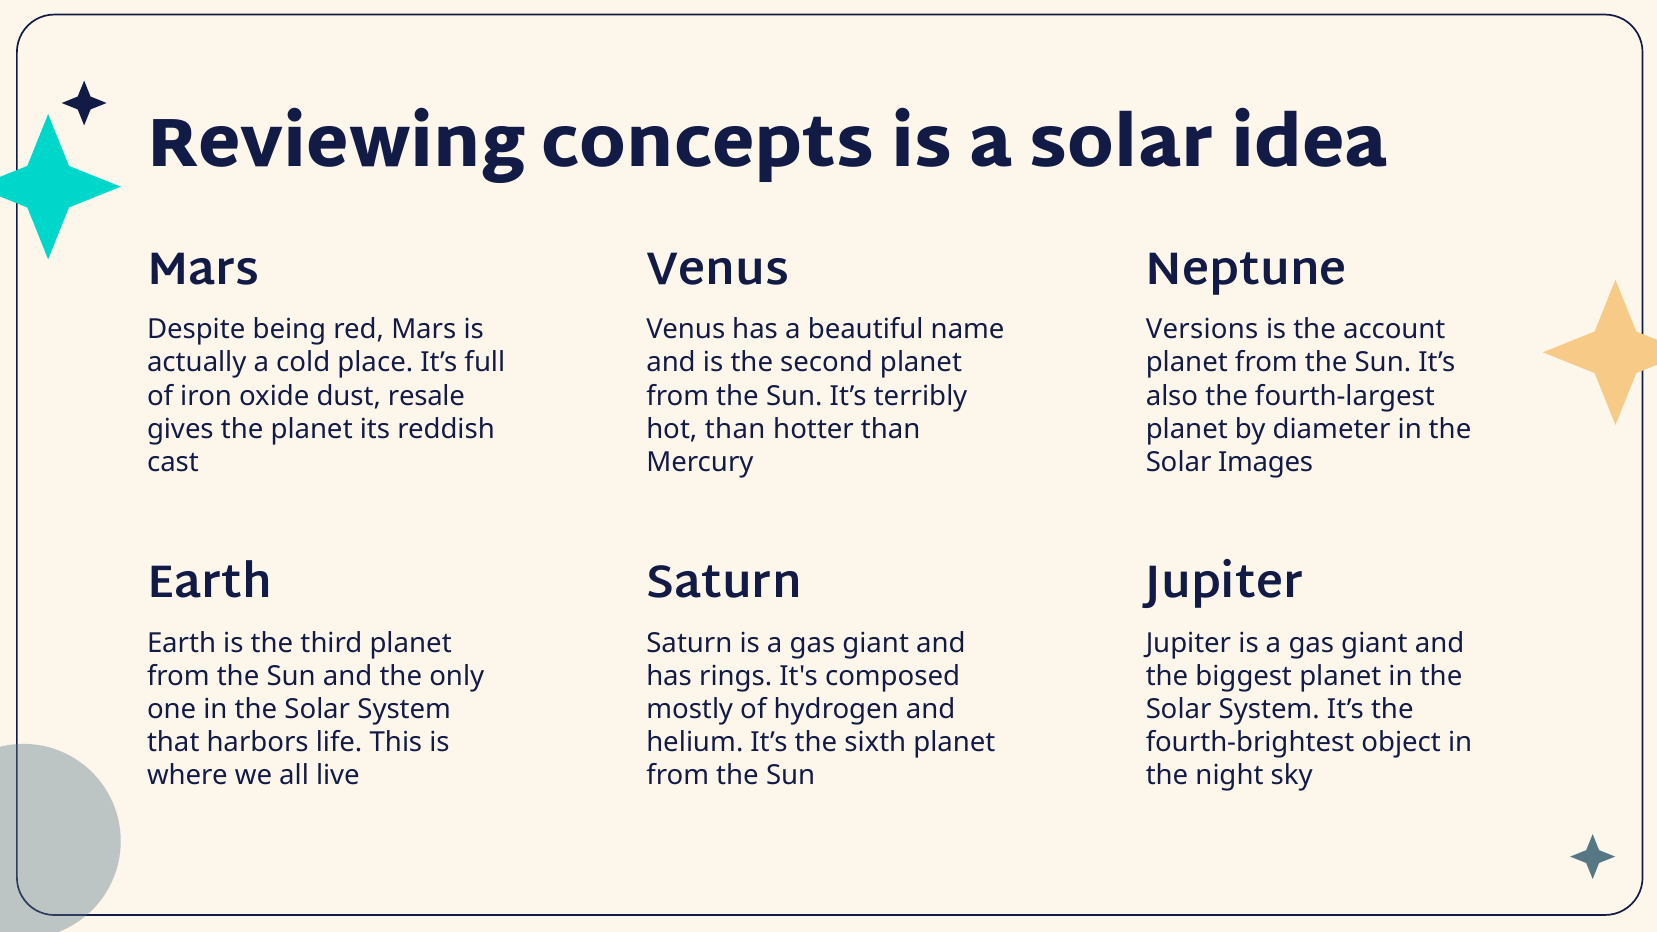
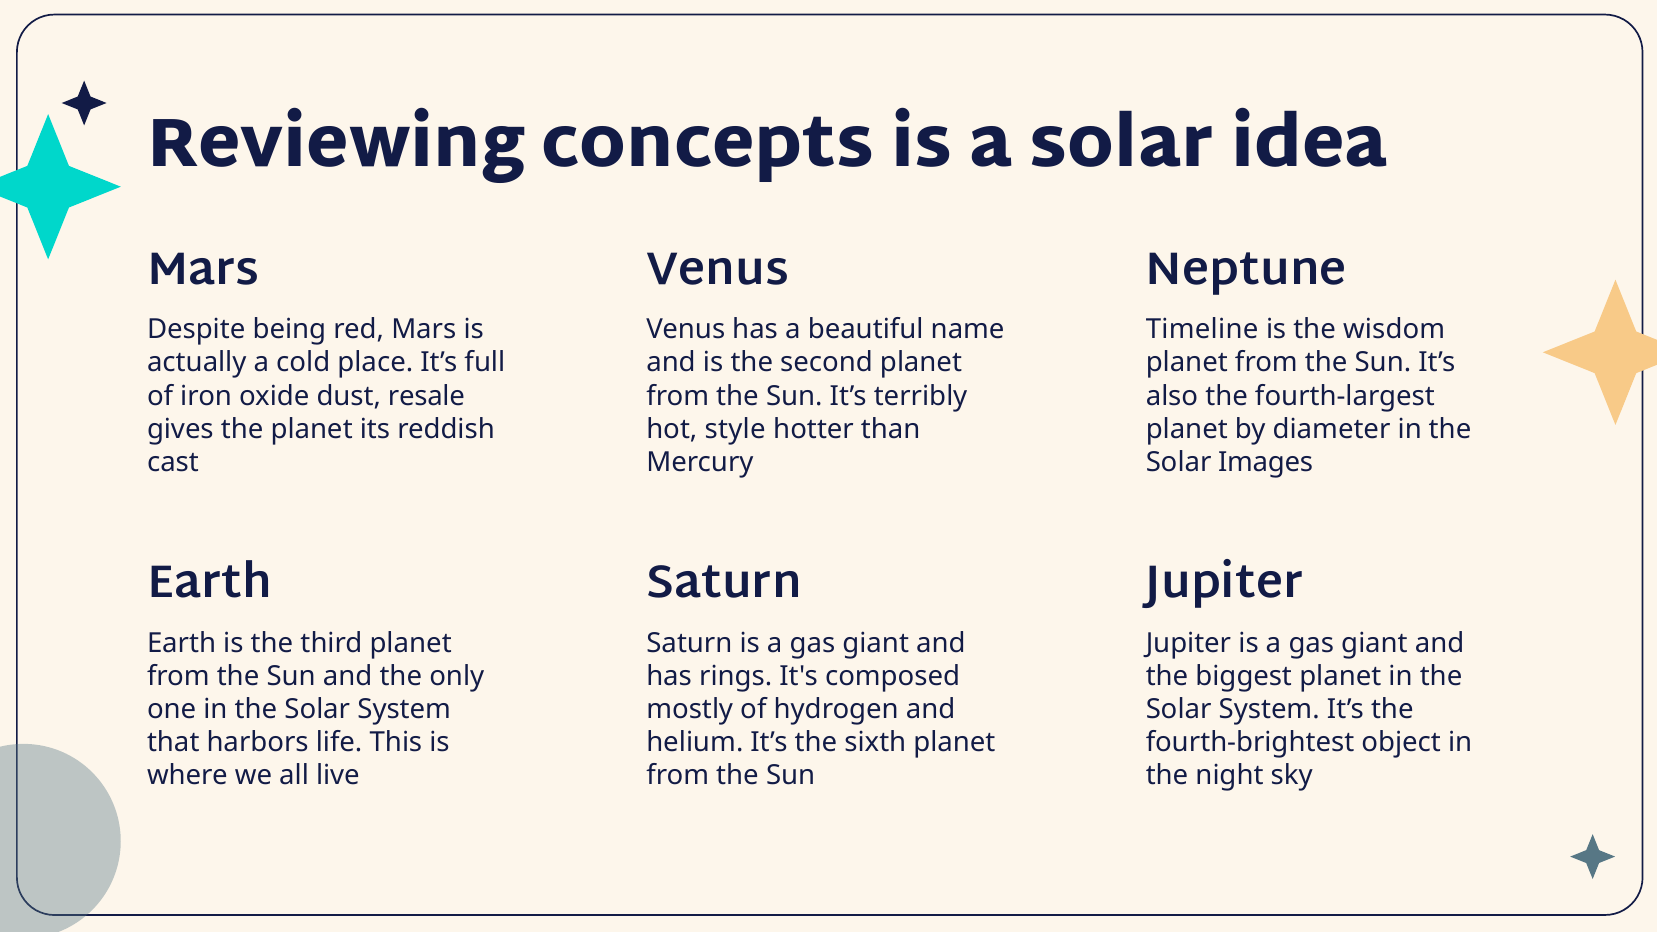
Versions: Versions -> Timeline
account: account -> wisdom
hot than: than -> style
